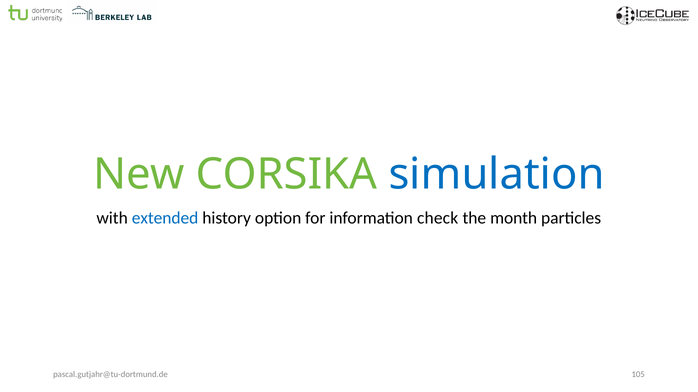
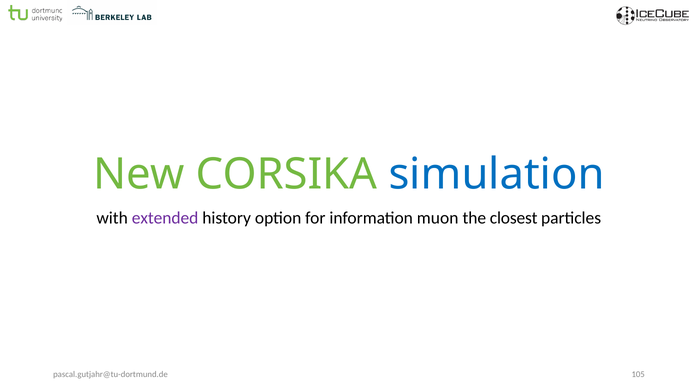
extended colour: blue -> purple
check: check -> muon
month: month -> closest
